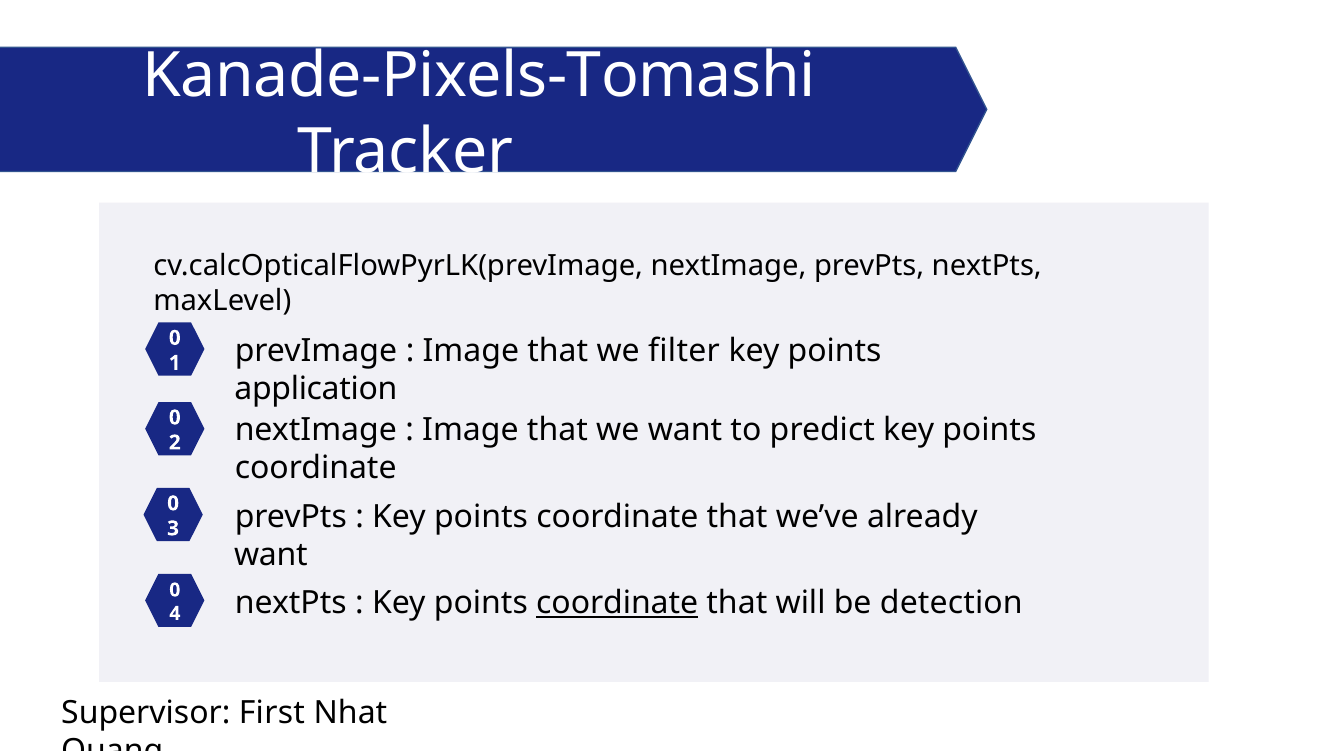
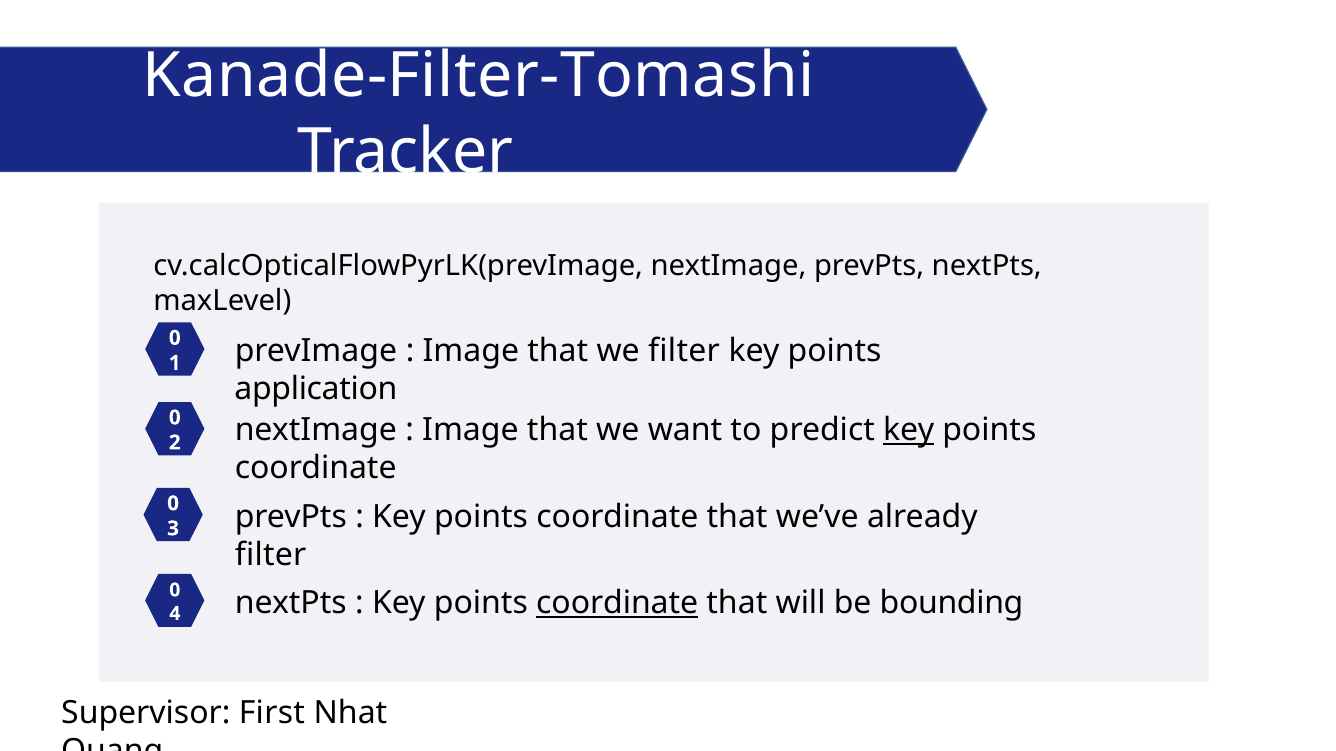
Kanade-Pixels-Tomashi: Kanade-Pixels-Tomashi -> Kanade-Filter-Tomashi
key at (909, 430) underline: none -> present
want at (271, 555): want -> filter
detection: detection -> bounding
